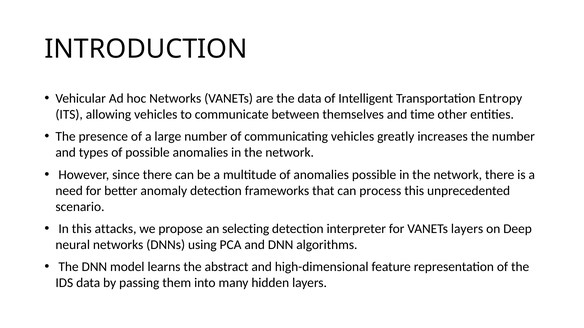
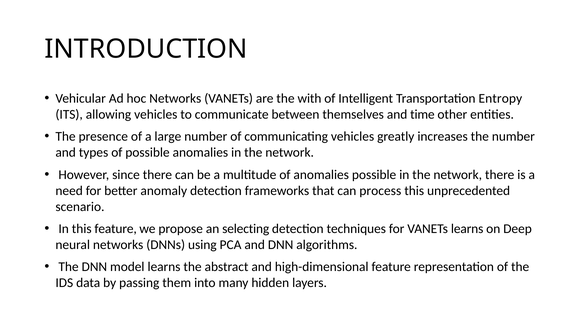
the data: data -> with
this attacks: attacks -> feature
interpreter: interpreter -> techniques
VANETs layers: layers -> learns
